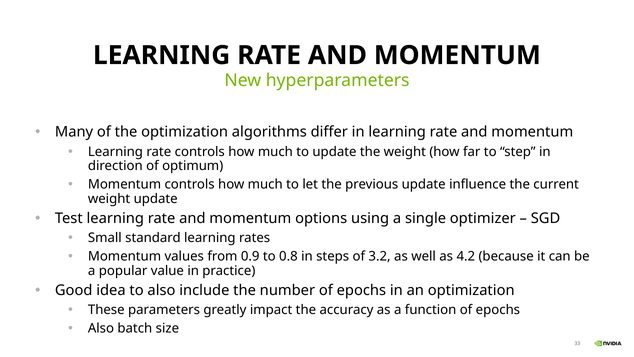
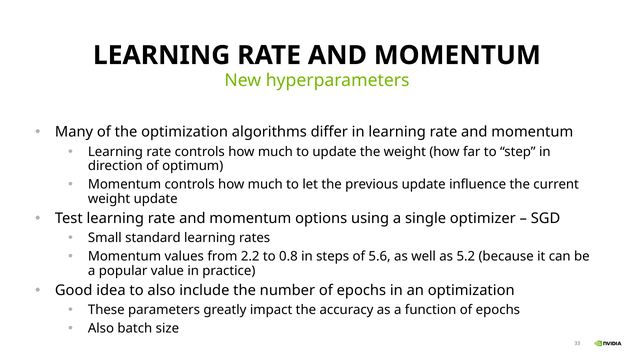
0.9: 0.9 -> 2.2
3.2: 3.2 -> 5.6
4.2: 4.2 -> 5.2
